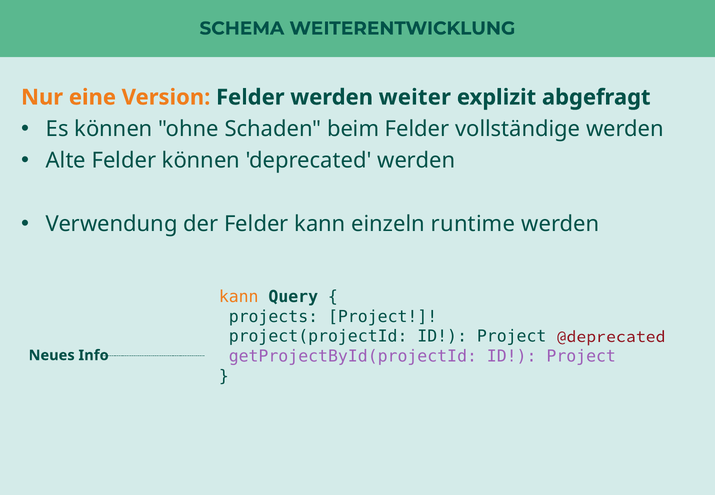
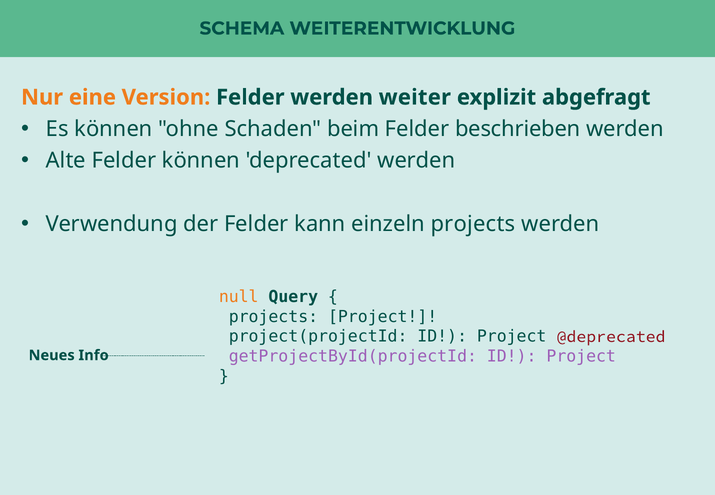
vollständige: vollständige -> beschrieben
einzeln runtime: runtime -> projects
kann at (239, 297): kann -> null
